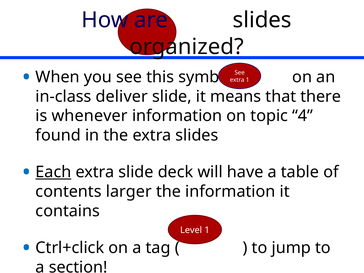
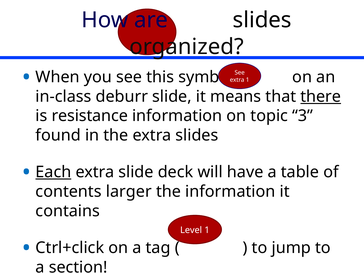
deliver: deliver -> deburr
there underline: none -> present
whenever: whenever -> resistance
4: 4 -> 3
